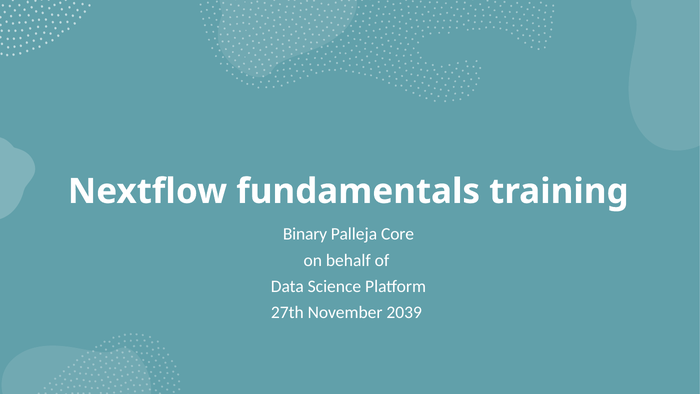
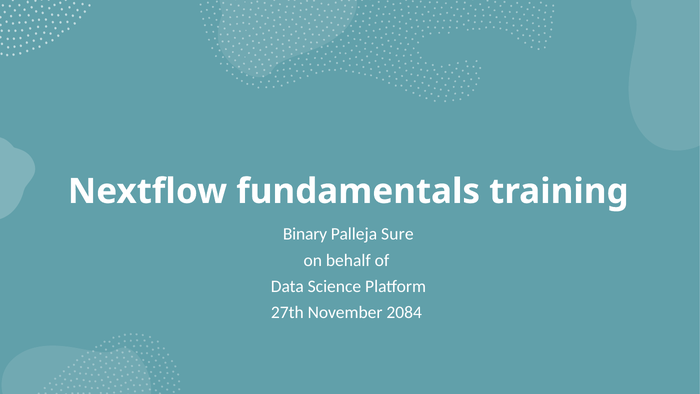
Core: Core -> Sure
2039: 2039 -> 2084
